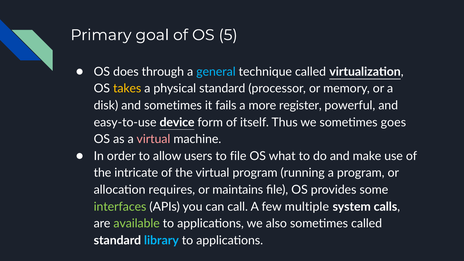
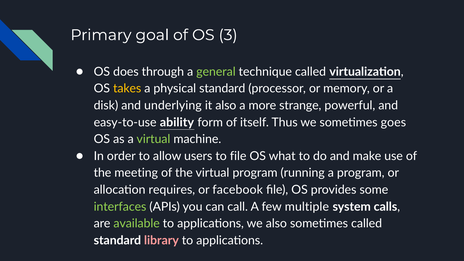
5: 5 -> 3
general colour: light blue -> light green
and sometimes: sometimes -> underlying
it fails: fails -> also
register: register -> strange
device: device -> ability
virtual at (153, 139) colour: pink -> light green
intricate: intricate -> meeting
maintains: maintains -> facebook
library colour: light blue -> pink
